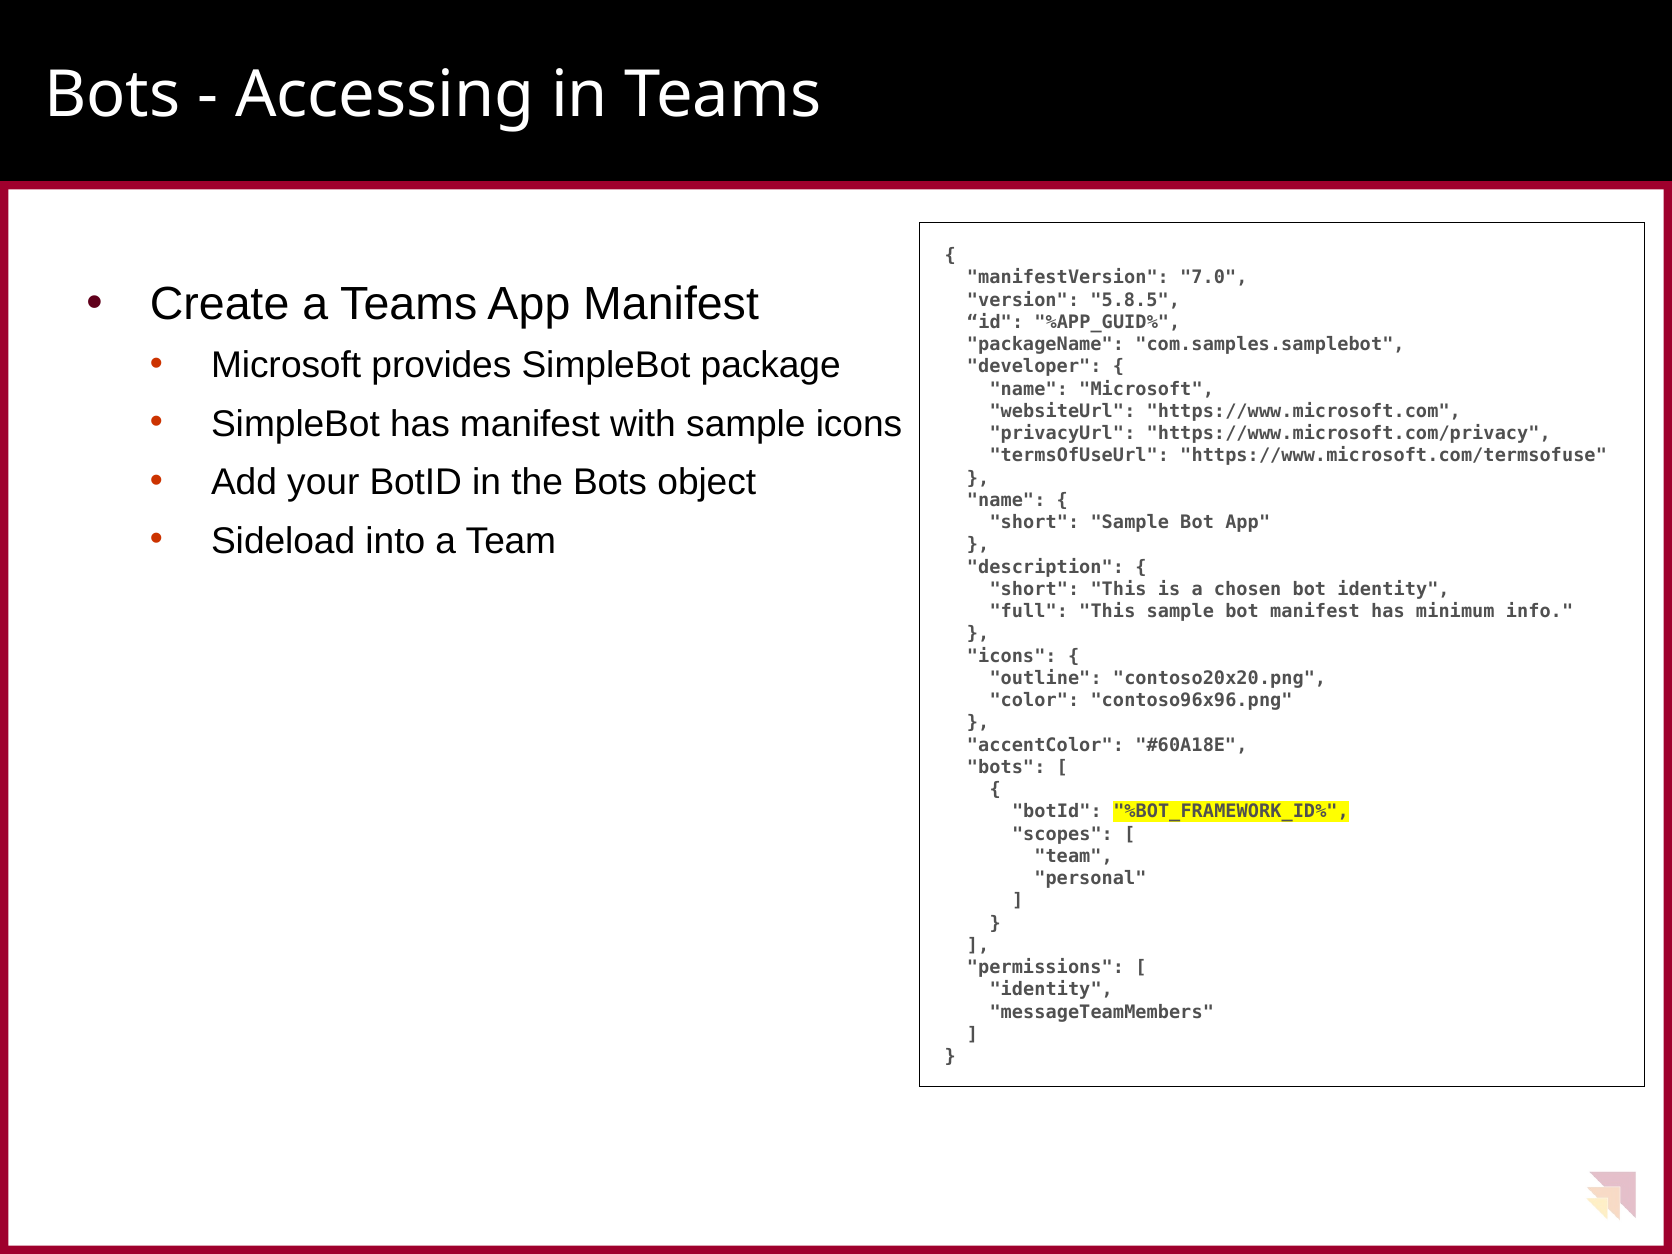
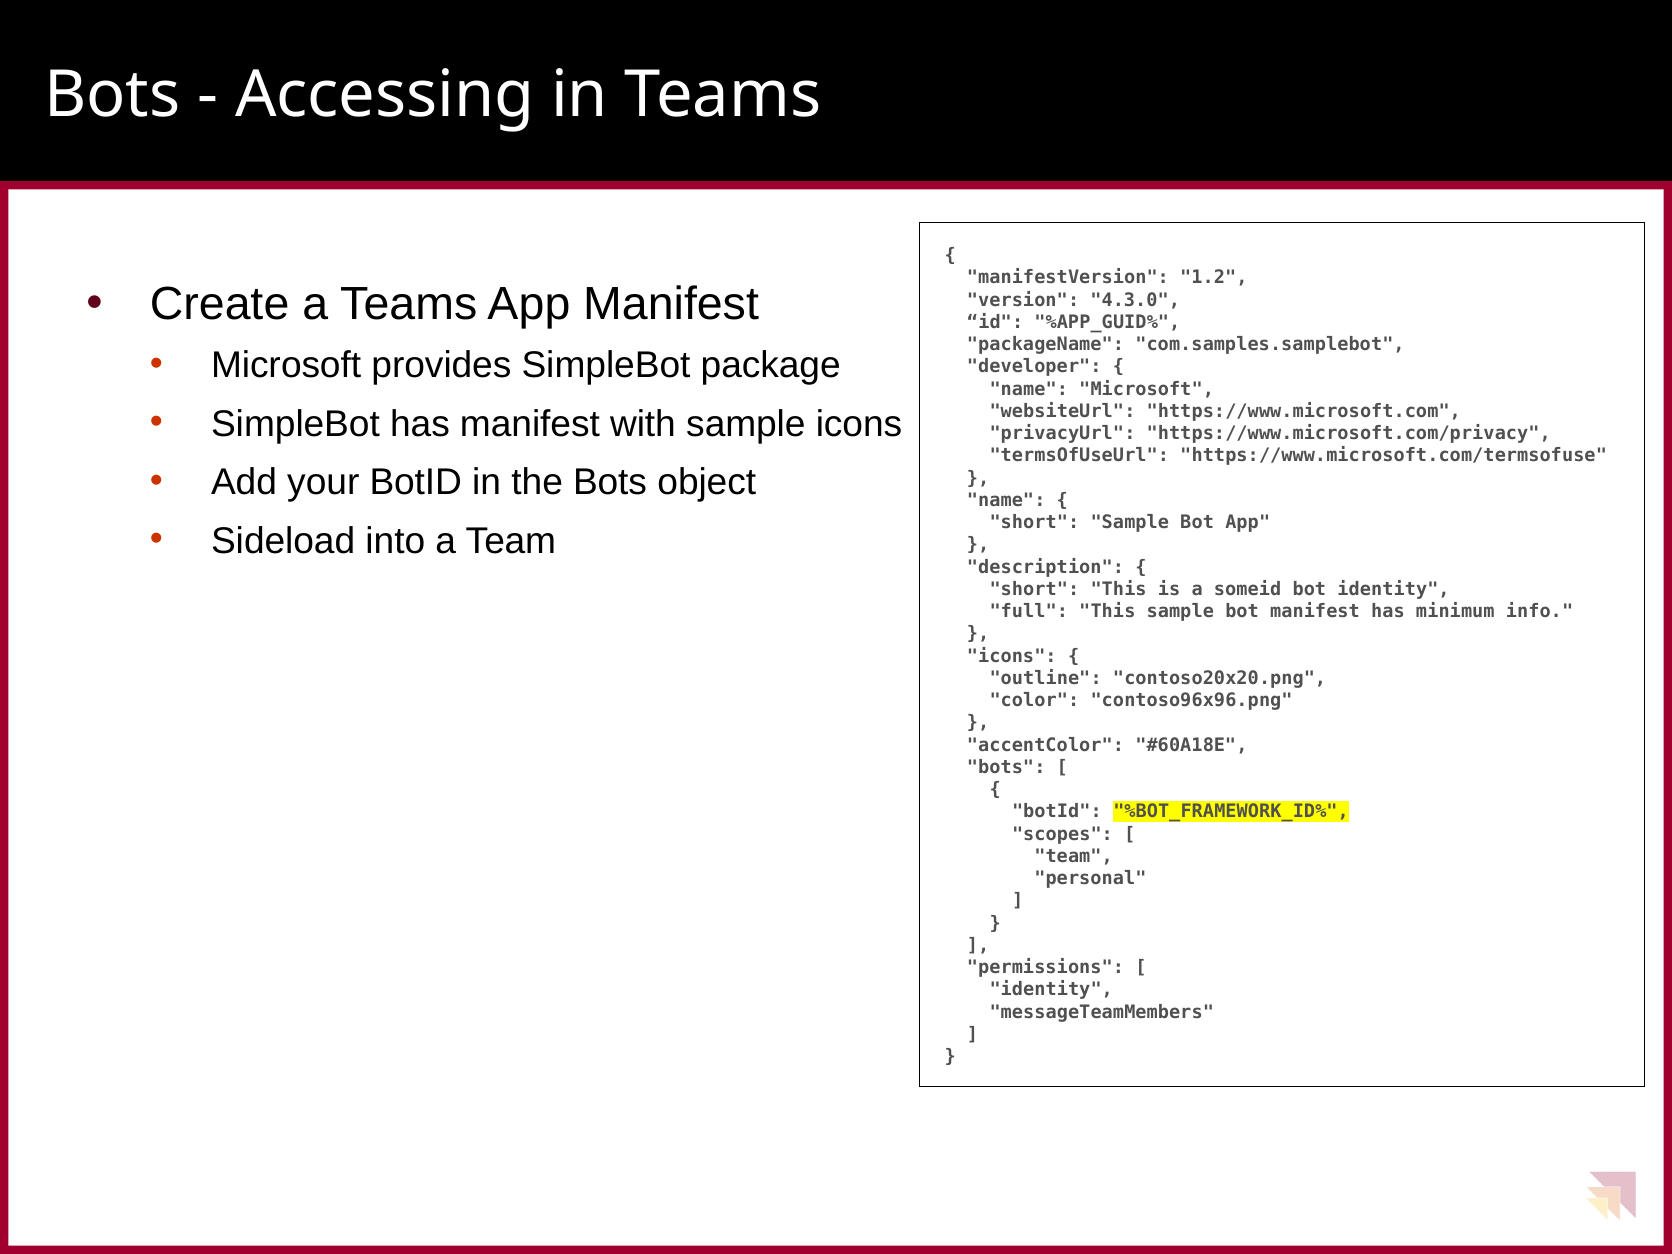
7.0: 7.0 -> 1.2
5.8.5: 5.8.5 -> 4.3.0
chosen: chosen -> someid
